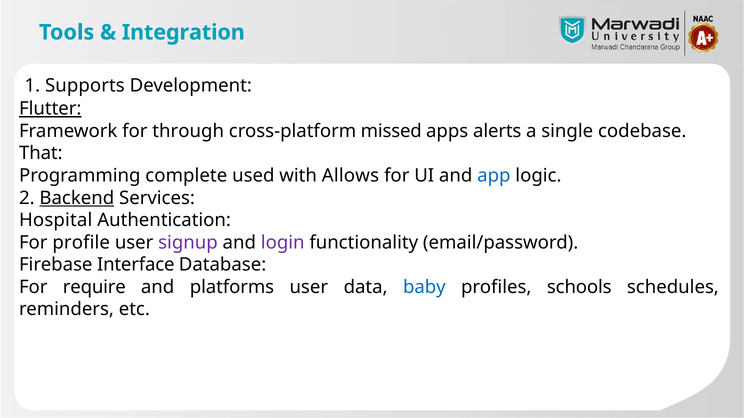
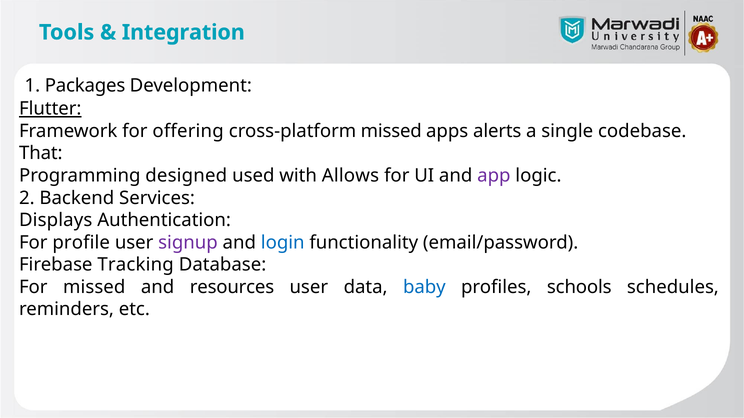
Supports: Supports -> Packages
through: through -> offering
complete: complete -> designed
app colour: blue -> purple
Backend underline: present -> none
Hospital: Hospital -> Displays
login colour: purple -> blue
Interface: Interface -> Tracking
For require: require -> missed
platforms: platforms -> resources
